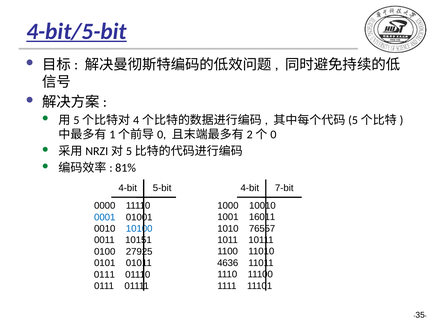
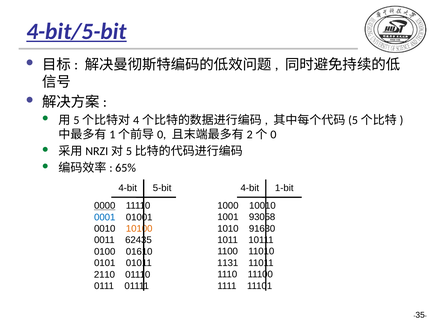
81%: 81% -> 65%
7-bit: 7-bit -> 1-bit
0000 underline: none -> present
16011: 16011 -> 93058
76557: 76557 -> 91630
10100 colour: blue -> orange
10151: 10151 -> 62435
27925: 27925 -> 01610
4636: 4636 -> 1131
0111 at (104, 275): 0111 -> 2110
